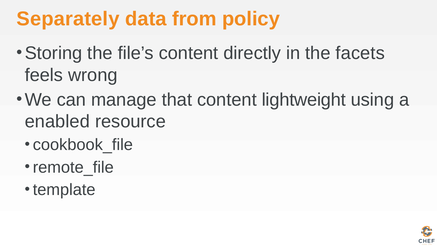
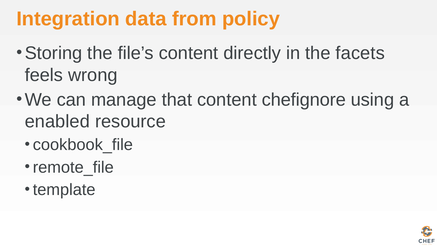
Separately: Separately -> Integration
lightweight: lightweight -> chefignore
